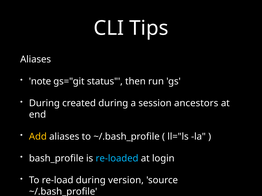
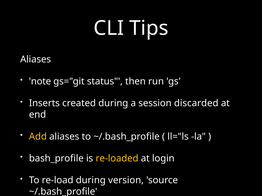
During at (44, 103): During -> Inserts
ancestors: ancestors -> discarded
re-loaded colour: light blue -> yellow
